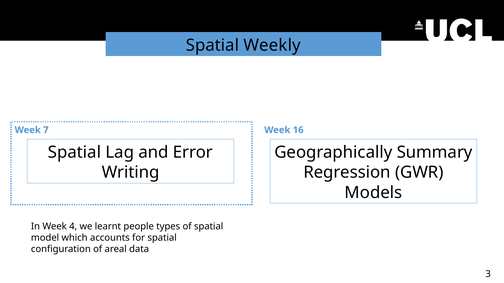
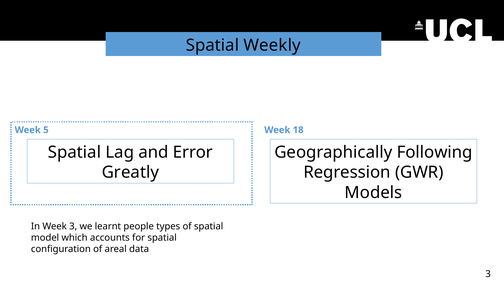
7: 7 -> 5
16: 16 -> 18
Summary: Summary -> Following
Writing: Writing -> Greatly
Week 4: 4 -> 3
